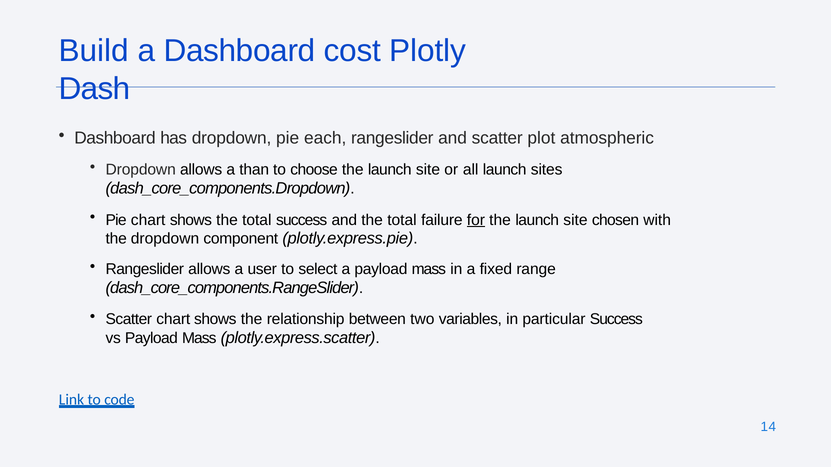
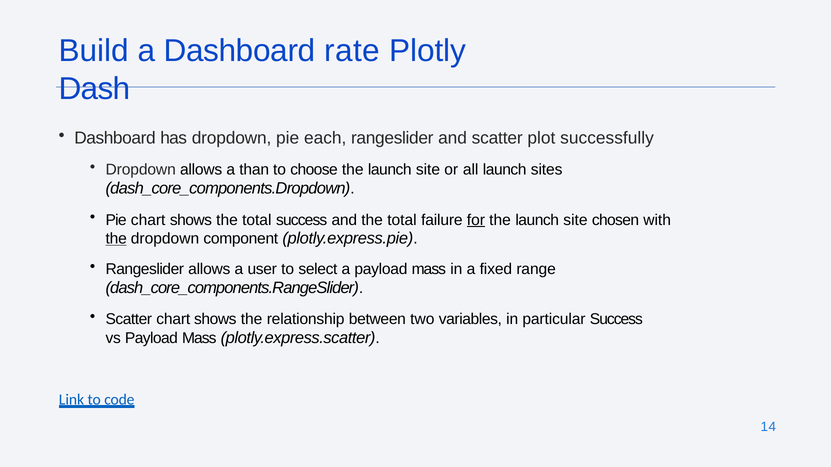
cost: cost -> rate
atmospheric: atmospheric -> successfully
the at (116, 239) underline: none -> present
